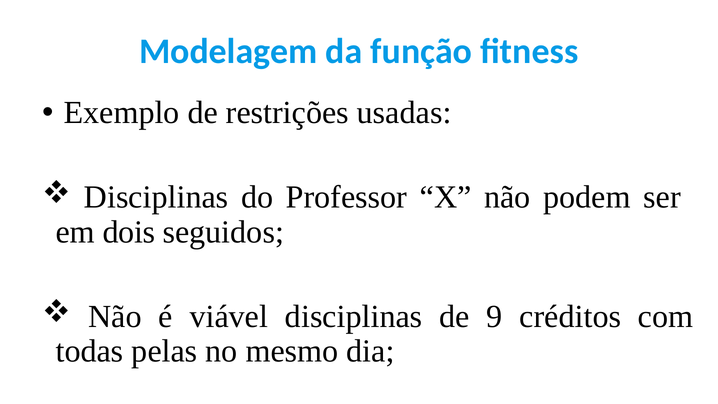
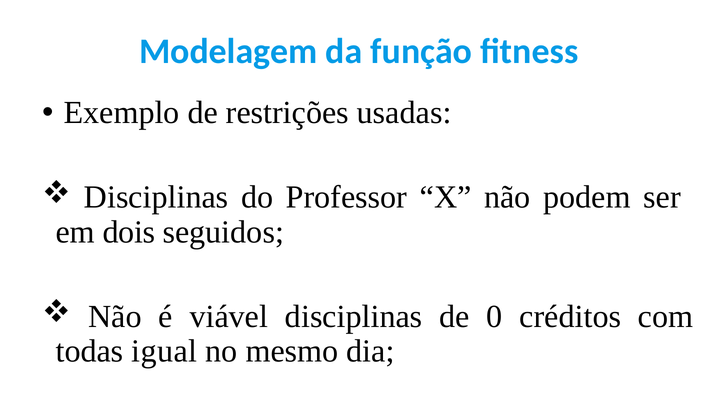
9: 9 -> 0
pelas: pelas -> igual
